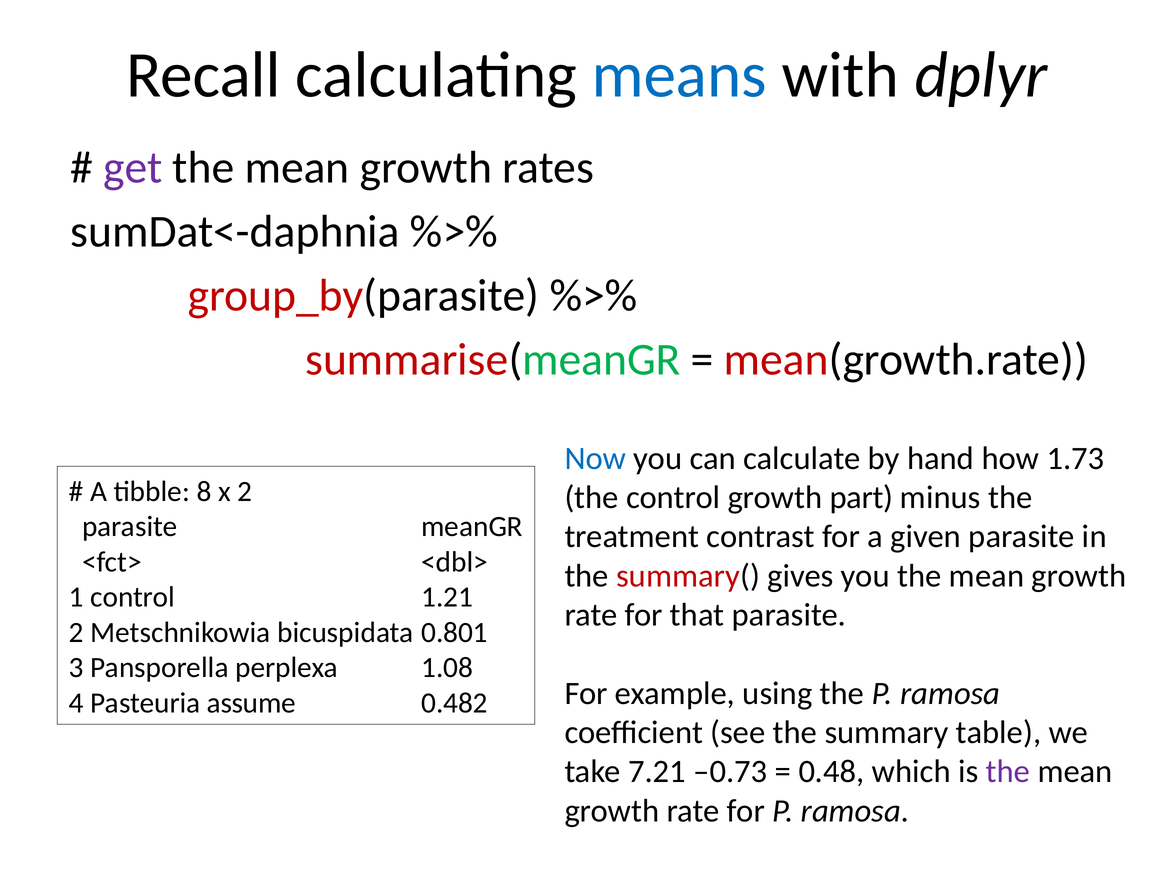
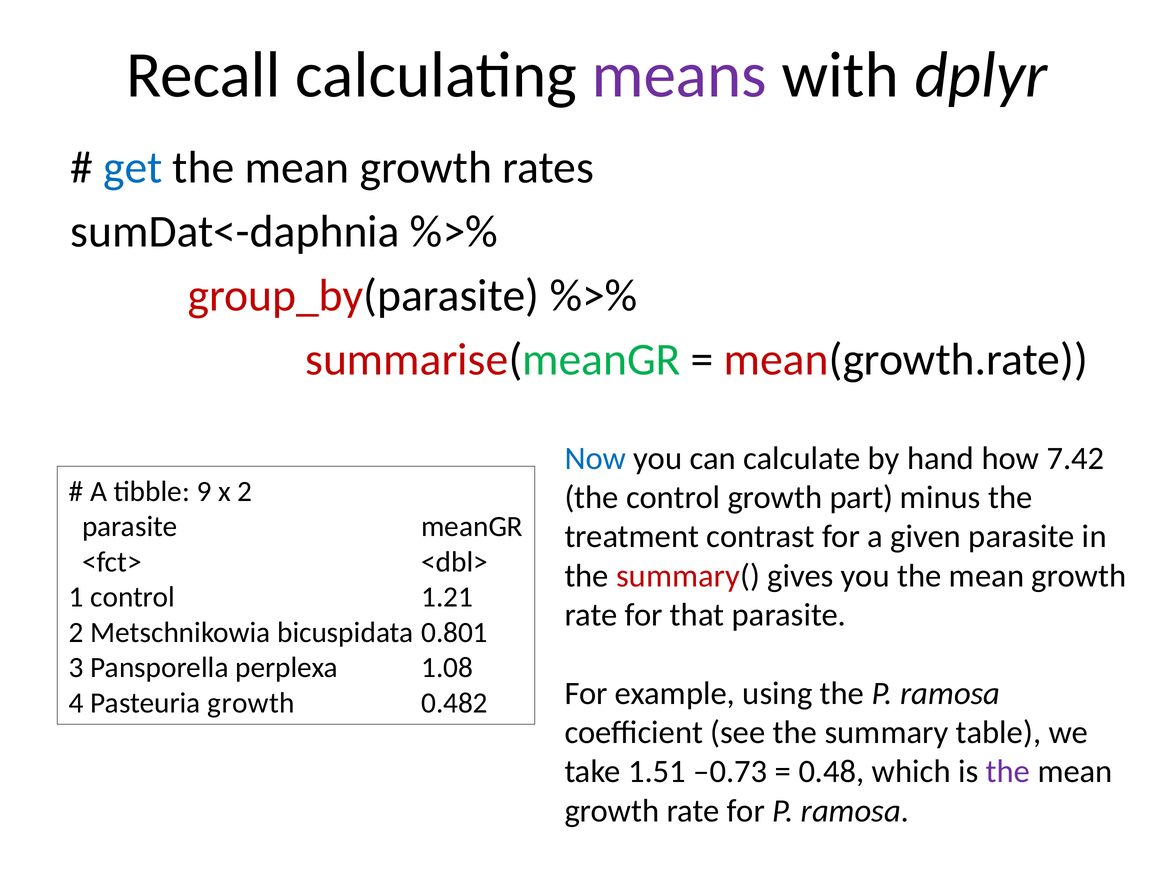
means colour: blue -> purple
get colour: purple -> blue
1.73: 1.73 -> 7.42
8: 8 -> 9
Pasteuria assume: assume -> growth
7.21: 7.21 -> 1.51
